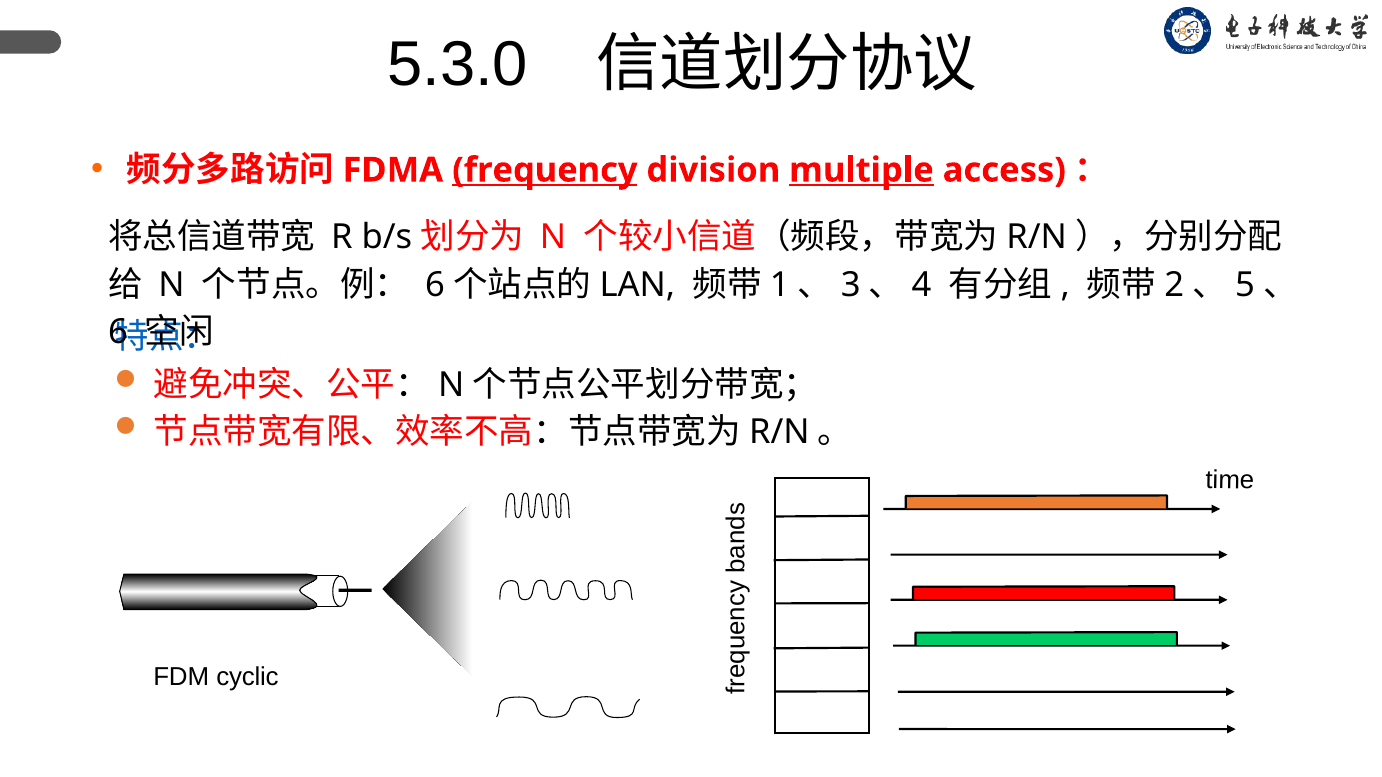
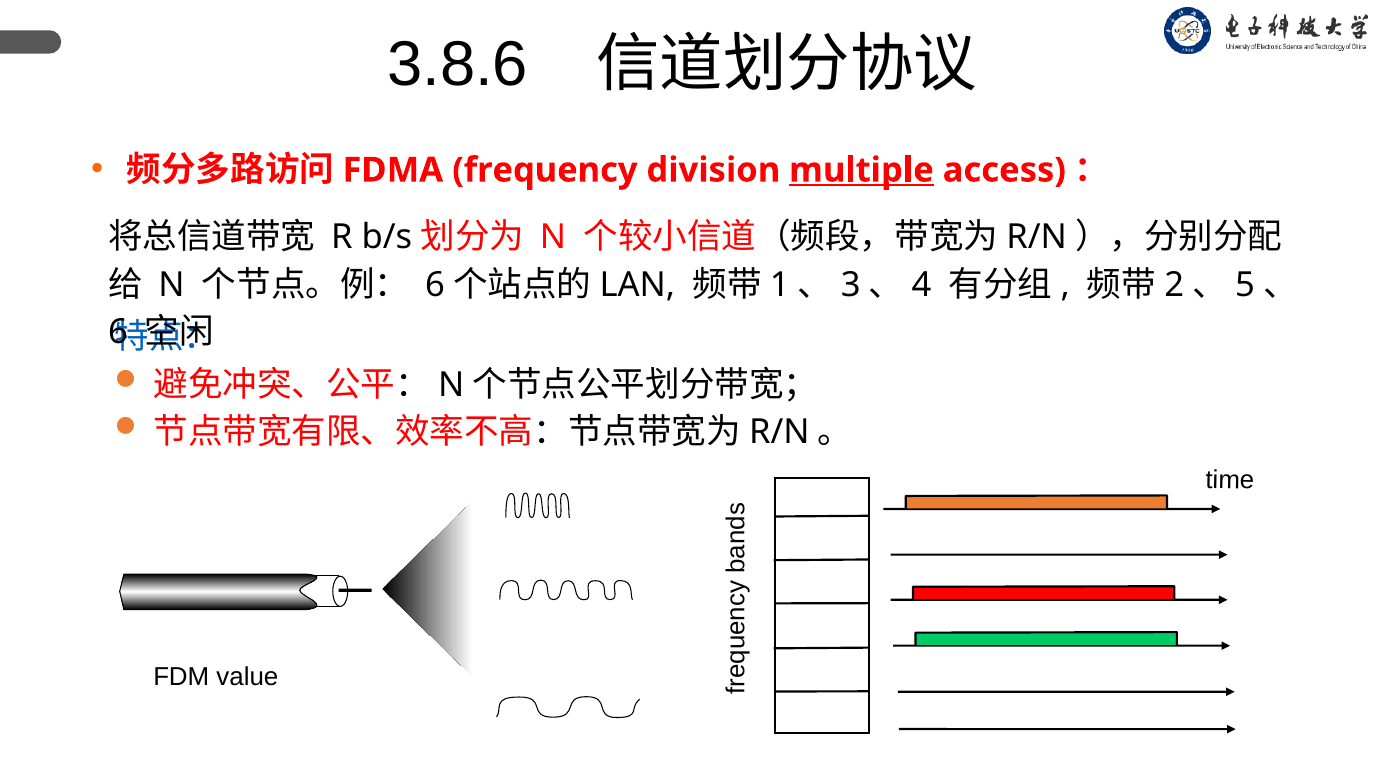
5.3.0: 5.3.0 -> 3.8.6
frequency underline: present -> none
cyclic: cyclic -> value
